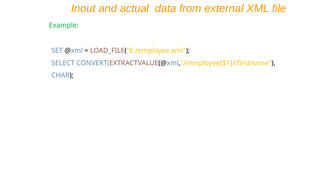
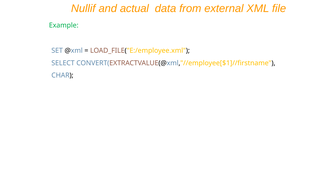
Inout: Inout -> Nullif
